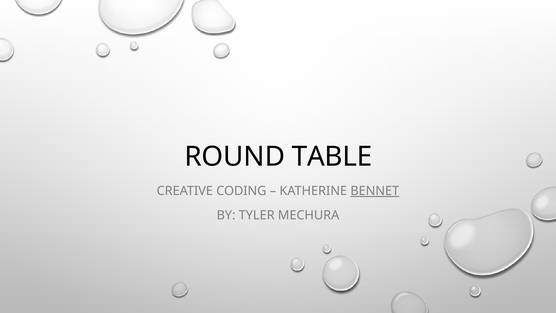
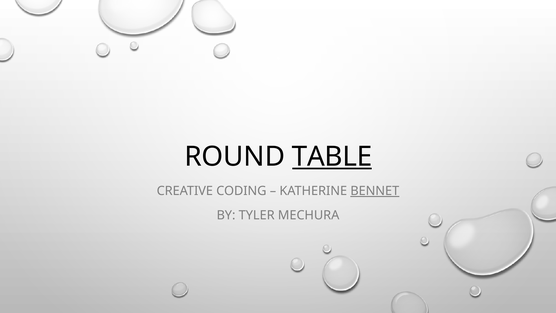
TABLE underline: none -> present
